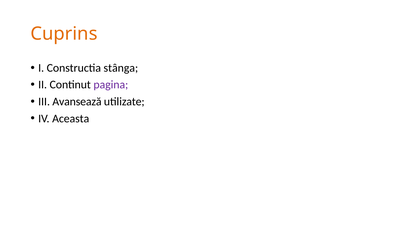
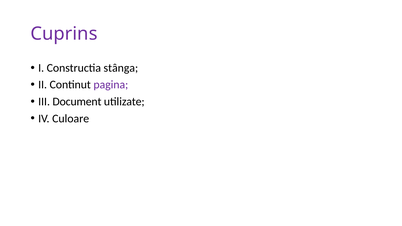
Cuprins colour: orange -> purple
Avansează: Avansează -> Document
Aceasta: Aceasta -> Culoare
